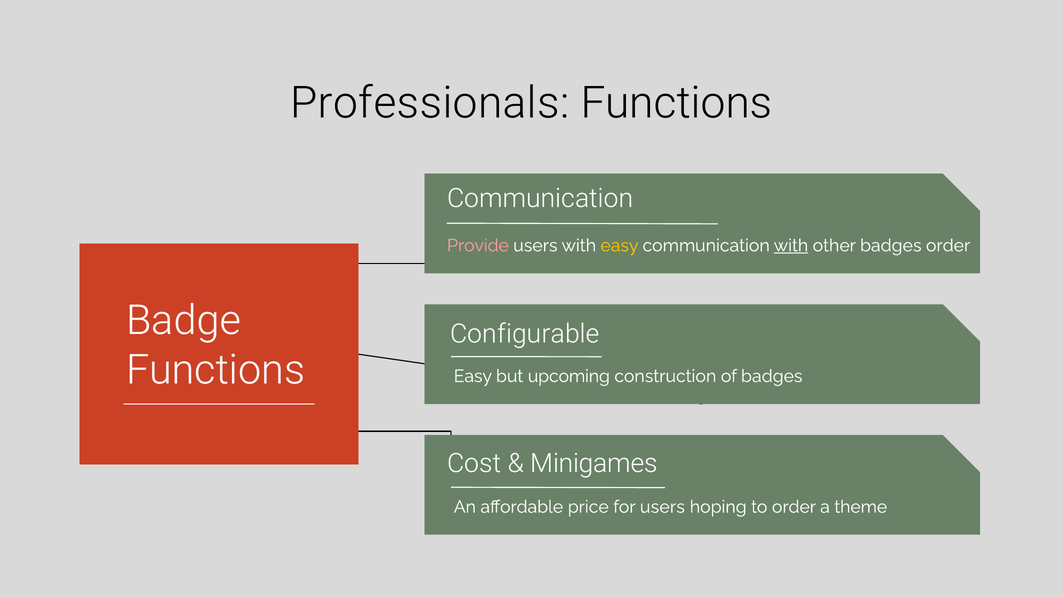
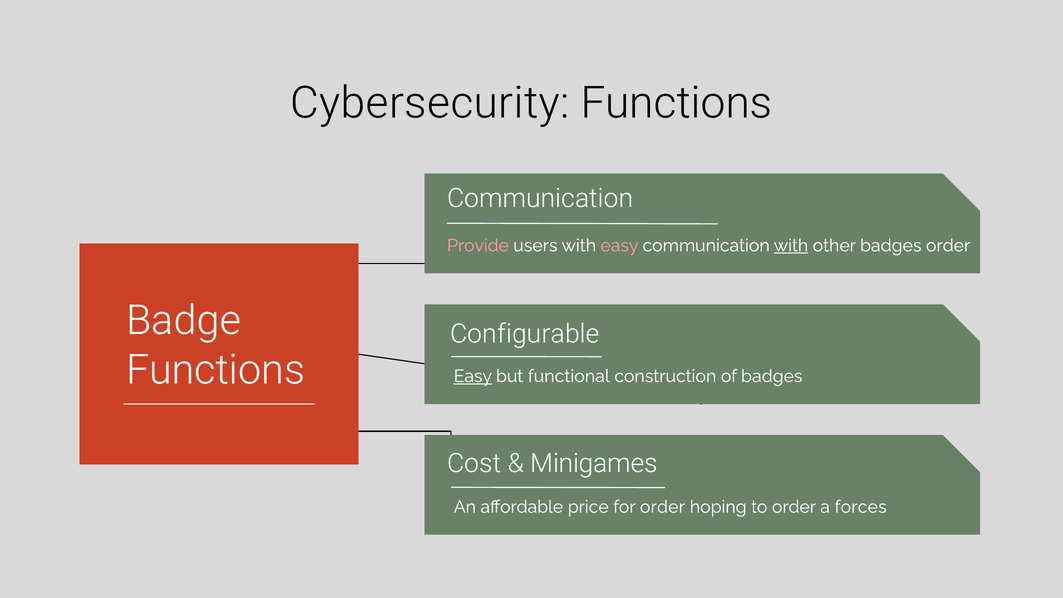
Professionals: Professionals -> Cybersecurity
easy at (619, 246) colour: yellow -> pink
Easy at (473, 376) underline: none -> present
upcoming: upcoming -> functional
for users: users -> order
theme: theme -> forces
